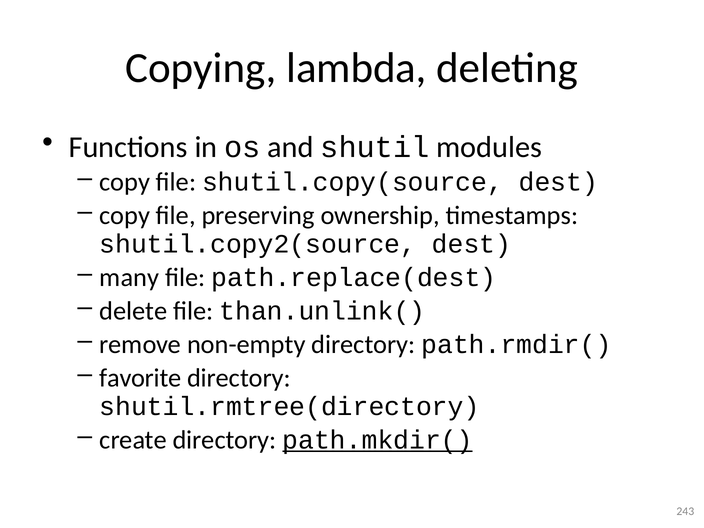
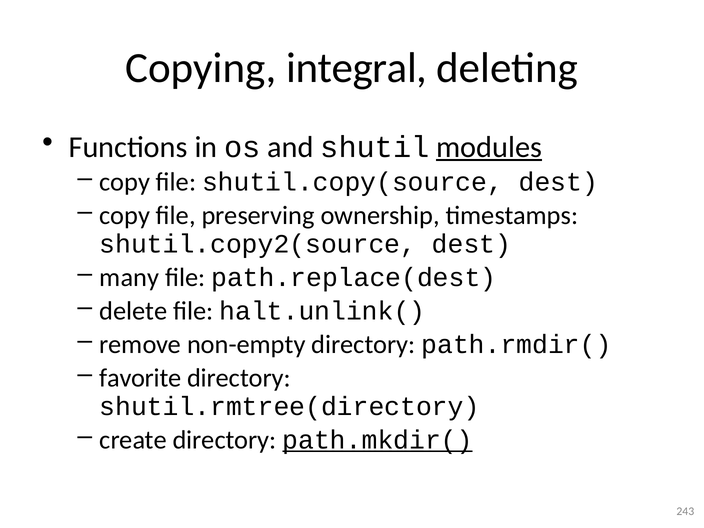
lambda: lambda -> integral
modules underline: none -> present
than.unlink(: than.unlink( -> halt.unlink(
